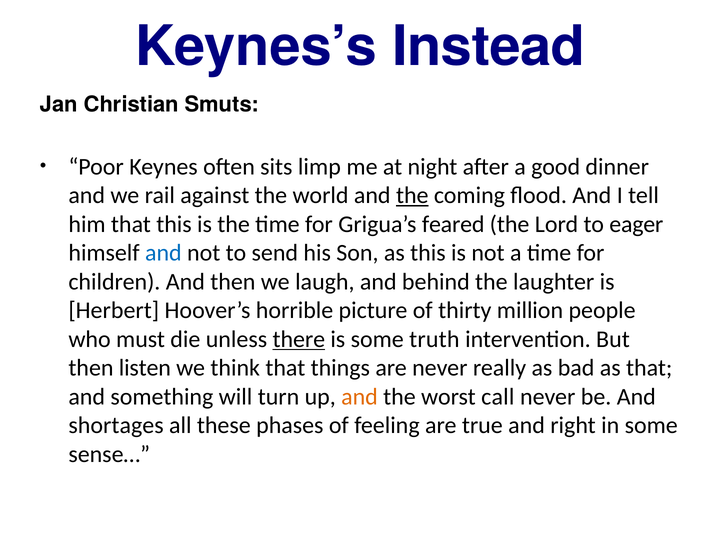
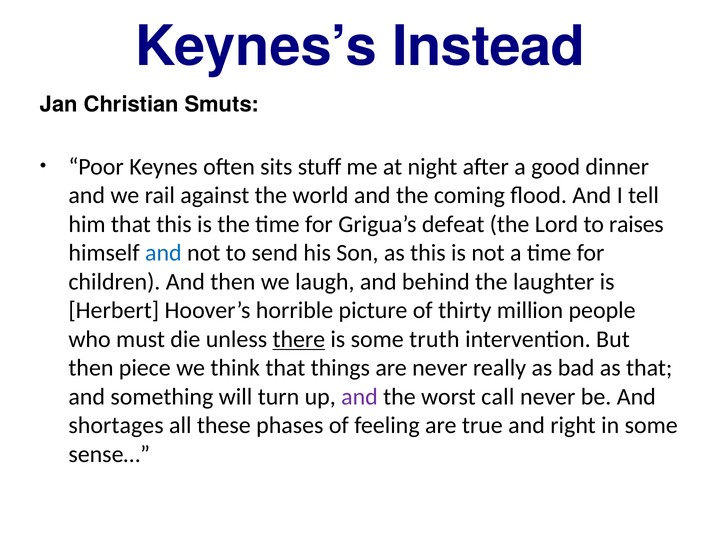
limp: limp -> stuff
the at (412, 196) underline: present -> none
feared: feared -> defeat
eager: eager -> raises
listen: listen -> piece
and at (360, 397) colour: orange -> purple
